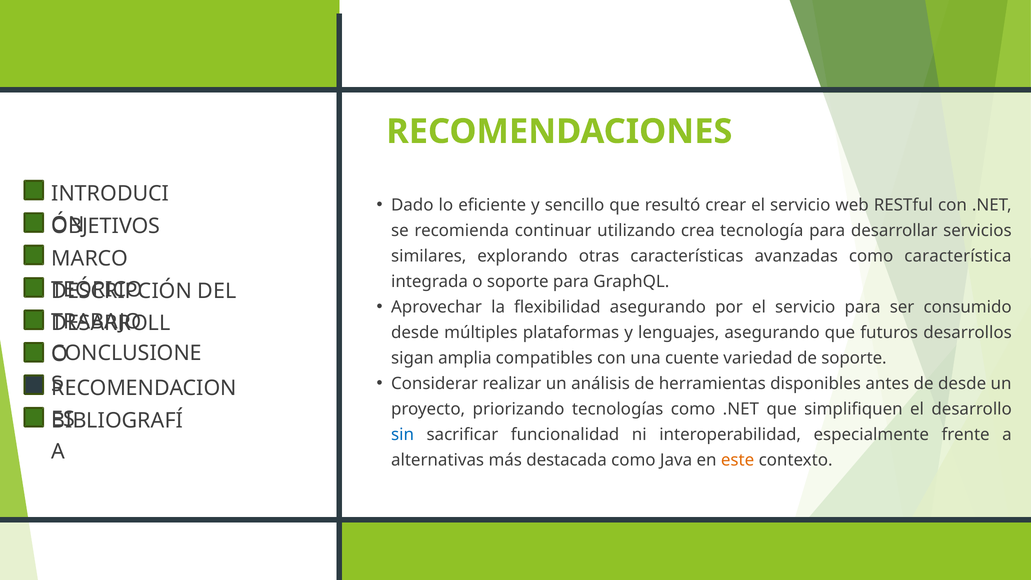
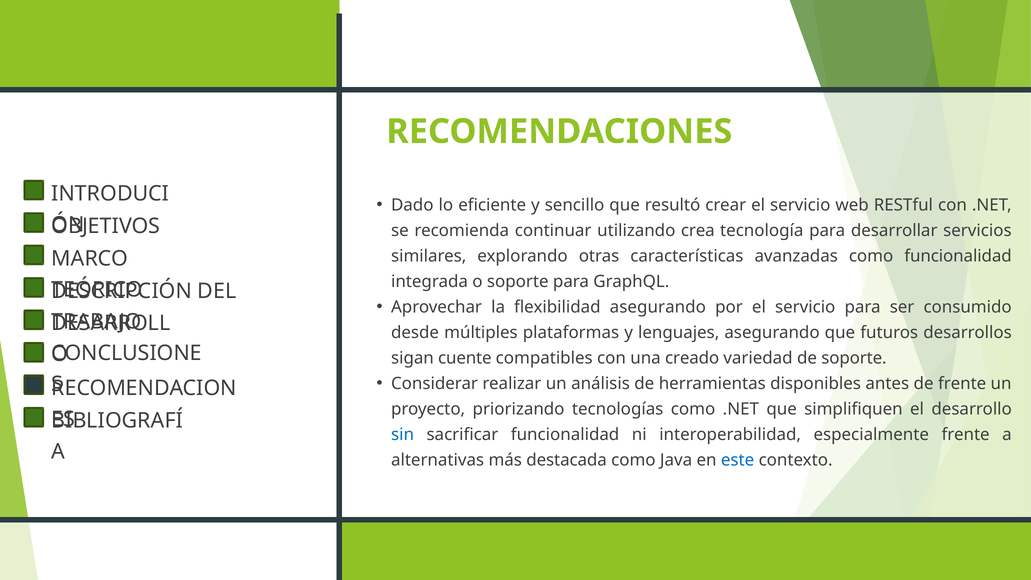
como característica: característica -> funcionalidad
amplia: amplia -> cuente
cuente: cuente -> creado
de desde: desde -> frente
este colour: orange -> blue
